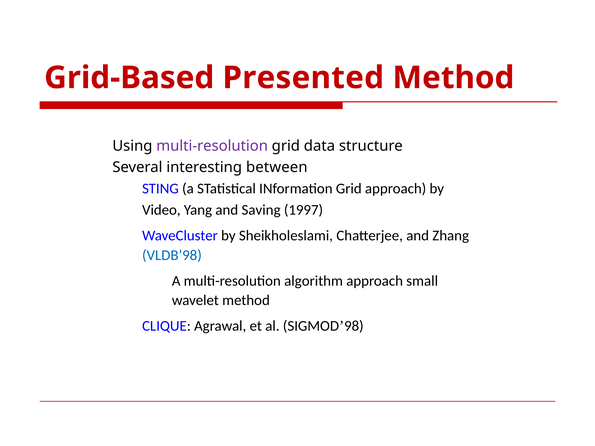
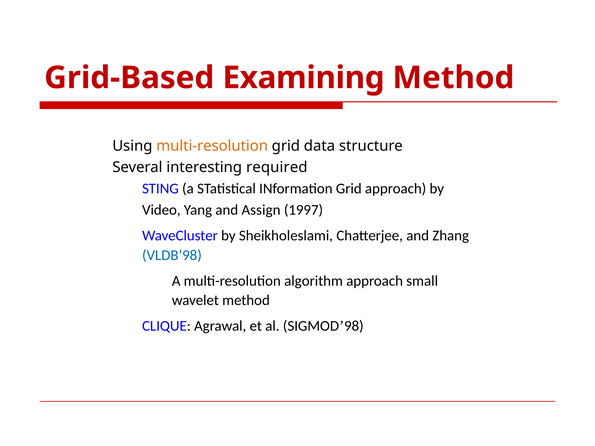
Presented: Presented -> Examining
multi-resolution at (212, 146) colour: purple -> orange
between: between -> required
Saving: Saving -> Assign
